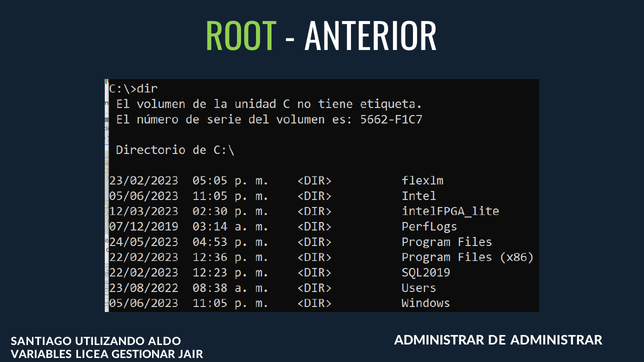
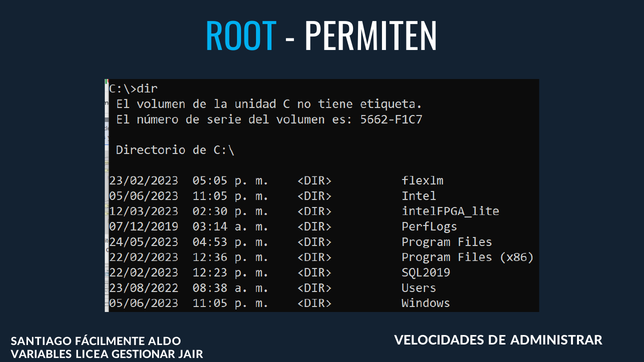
ROOT colour: light green -> light blue
ANTERIOR: ANTERIOR -> PERMITEN
ADMINISTRAR at (439, 341): ADMINISTRAR -> VELOCIDADES
UTILIZANDO: UTILIZANDO -> FÁCILMENTE
